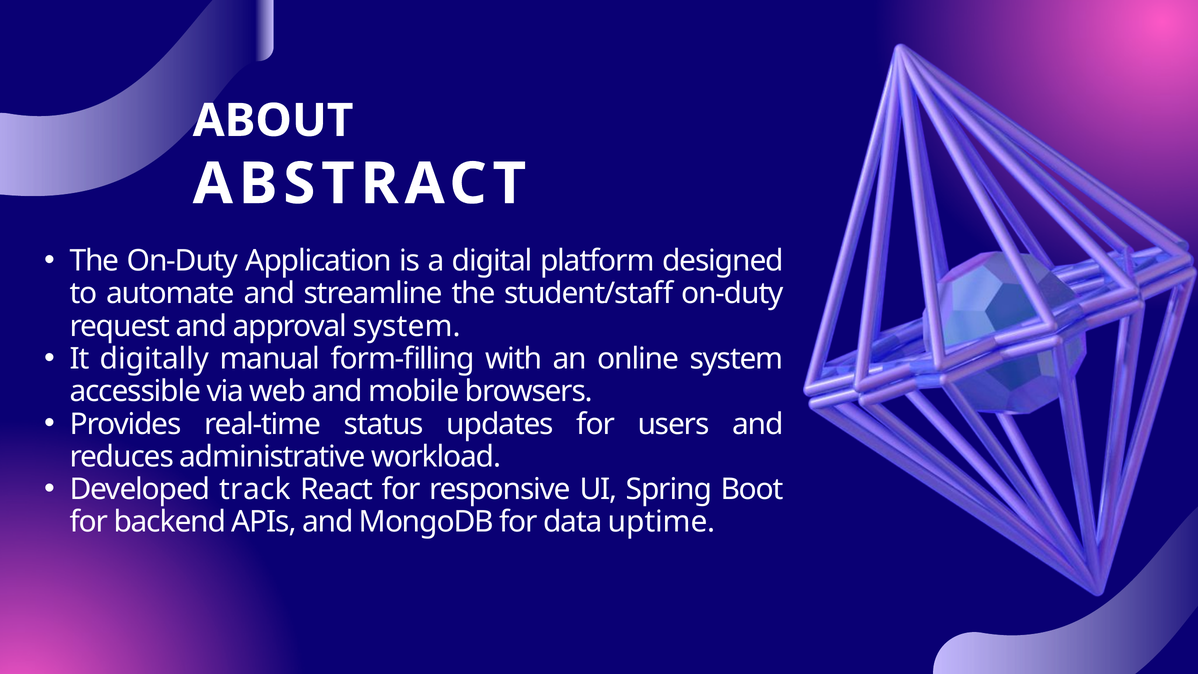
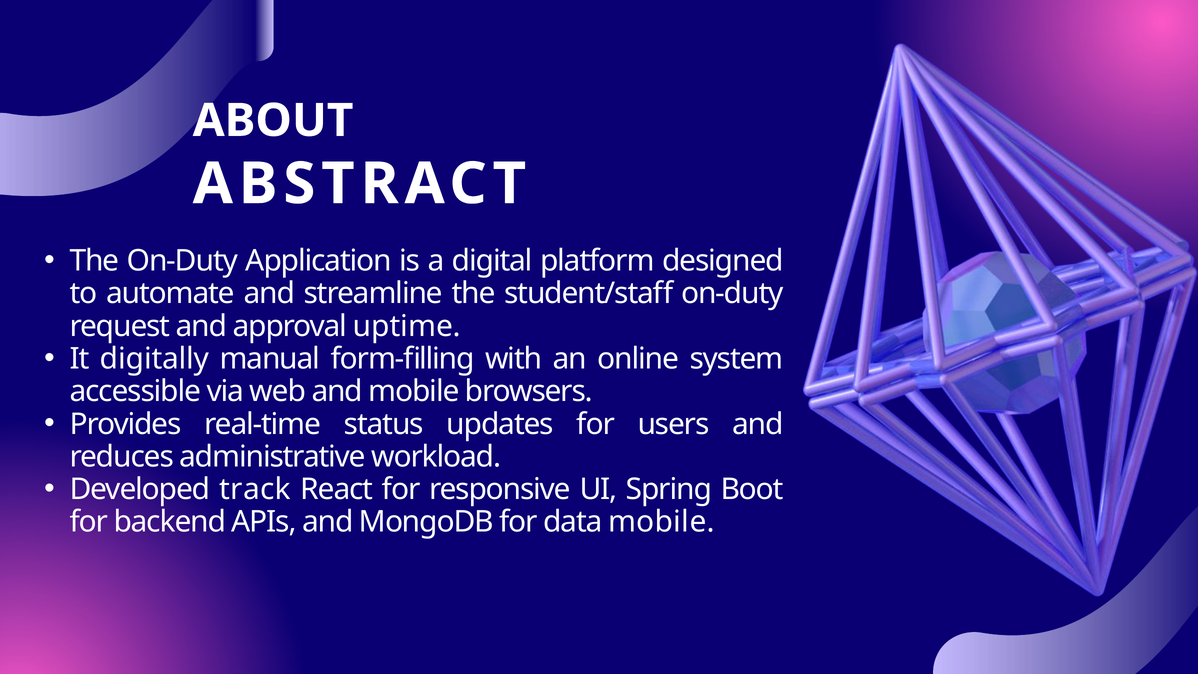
approval system: system -> uptime
data uptime: uptime -> mobile
